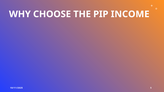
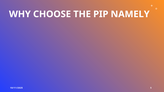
INCOME: INCOME -> NAMELY
